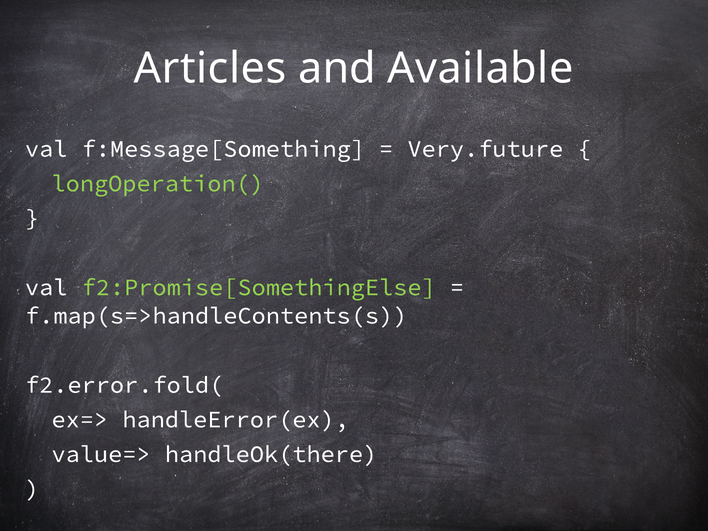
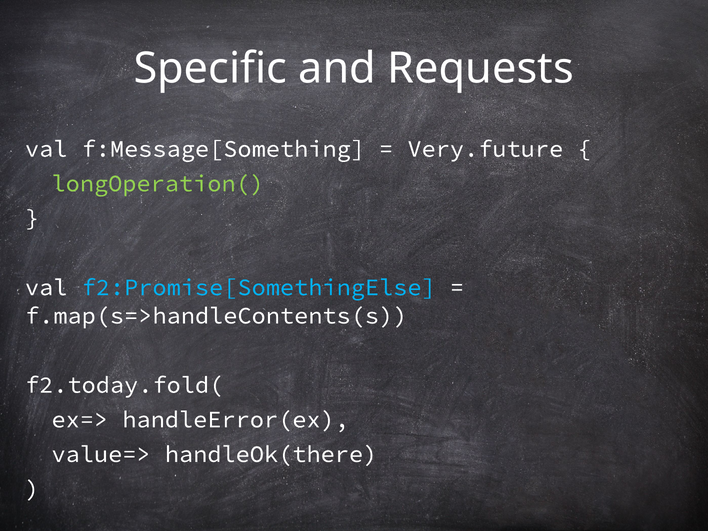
Articles: Articles -> Specific
Available: Available -> Requests
f2:Promise[SomethingElse colour: light green -> light blue
f2.error.fold(: f2.error.fold( -> f2.today.fold(
